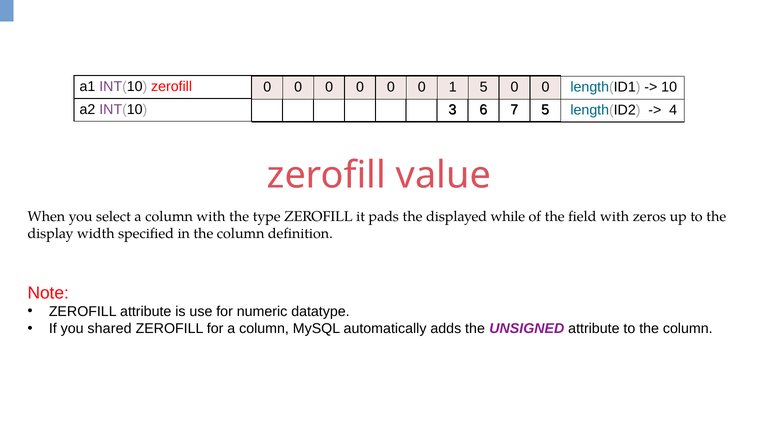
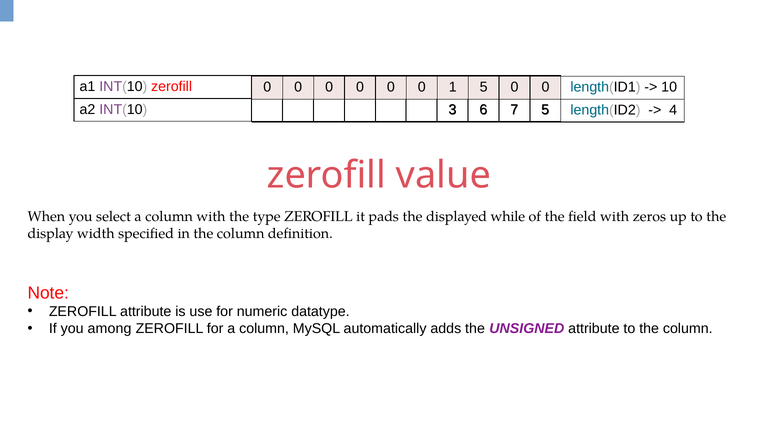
shared: shared -> among
